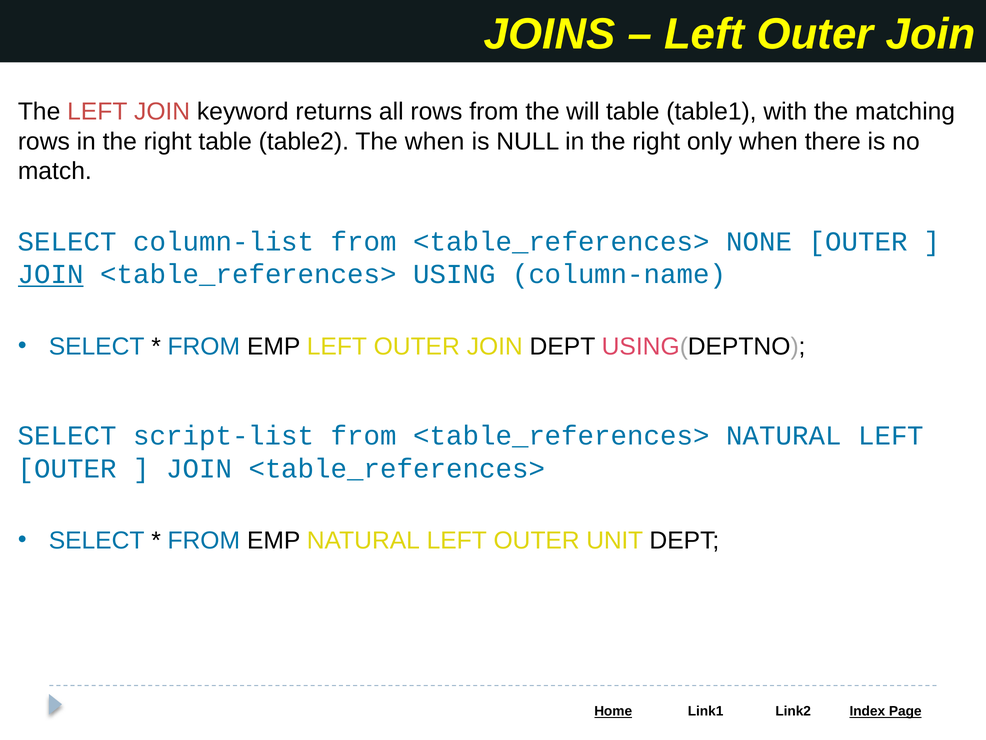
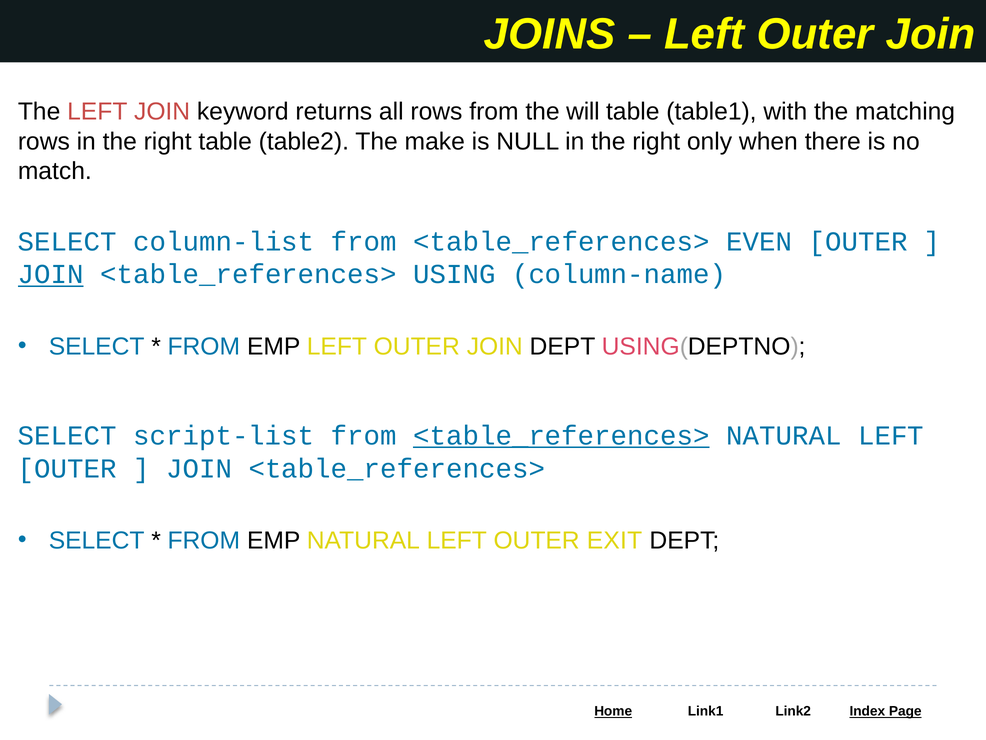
The when: when -> make
NONE: NONE -> EVEN
<table_references> at (561, 435) underline: none -> present
UNIT: UNIT -> EXIT
